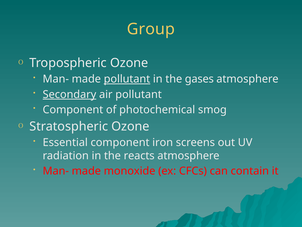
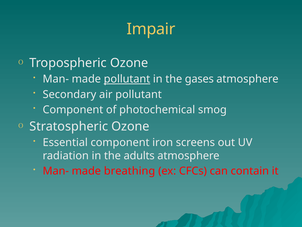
Group: Group -> Impair
Secondary underline: present -> none
reacts: reacts -> adults
monoxide: monoxide -> breathing
